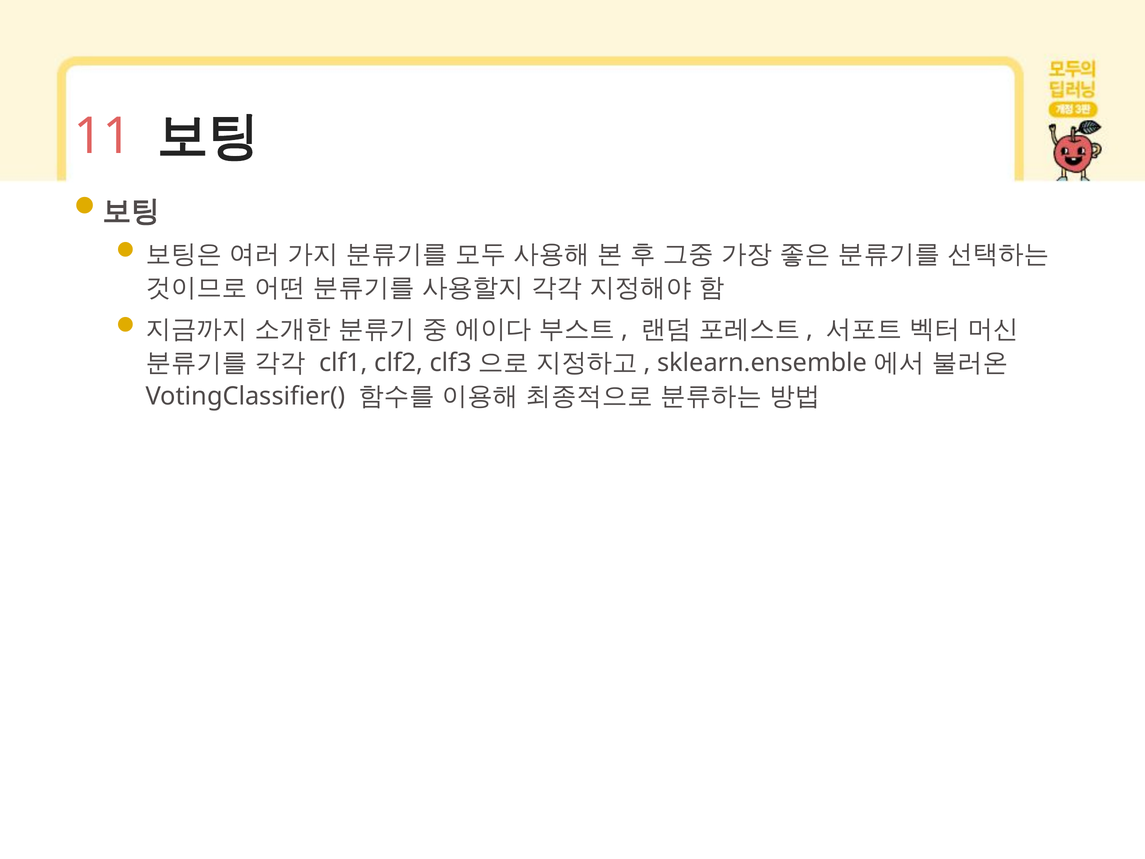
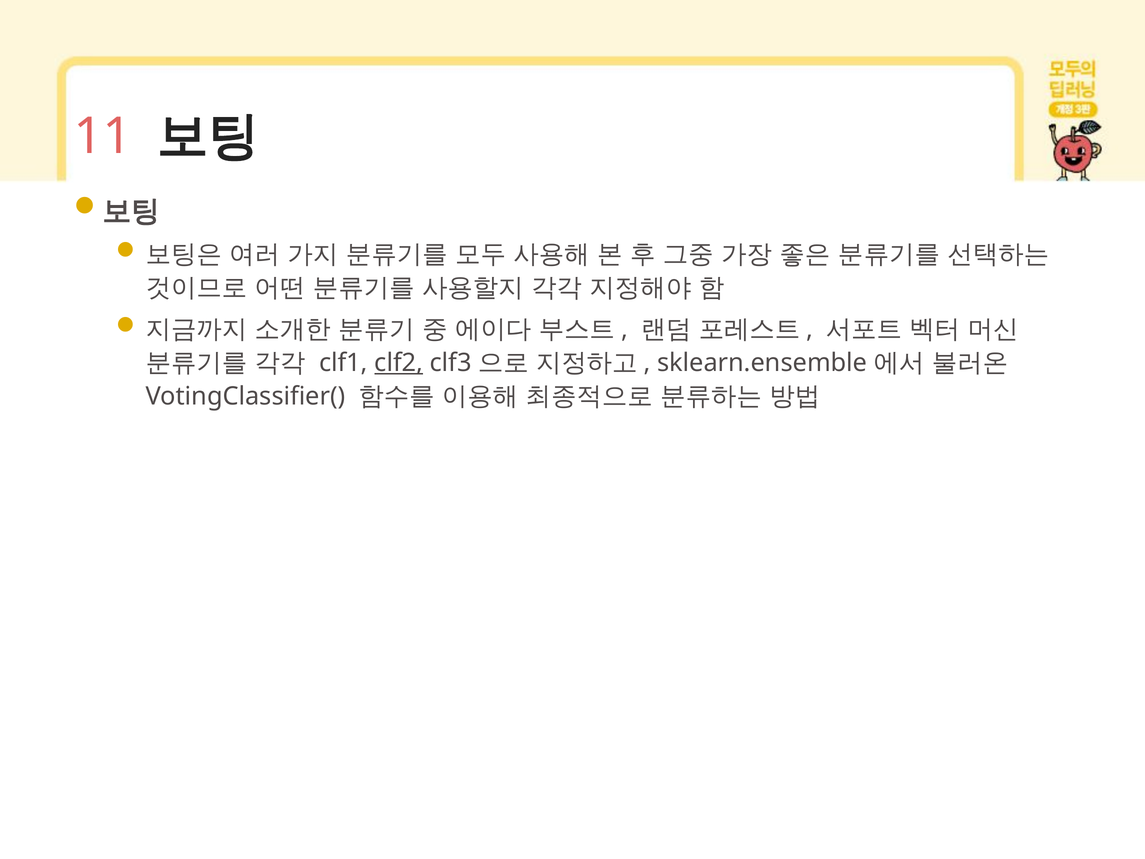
clf2 underline: none -> present
